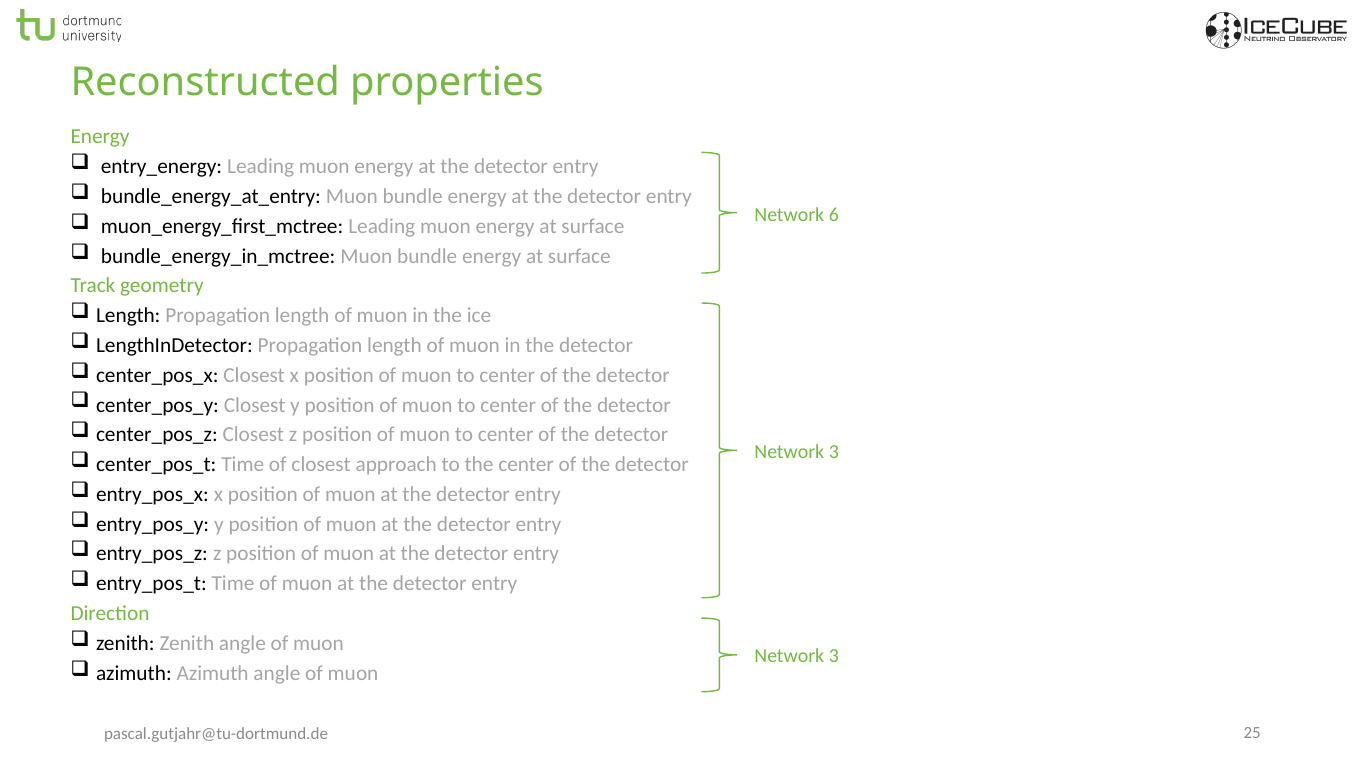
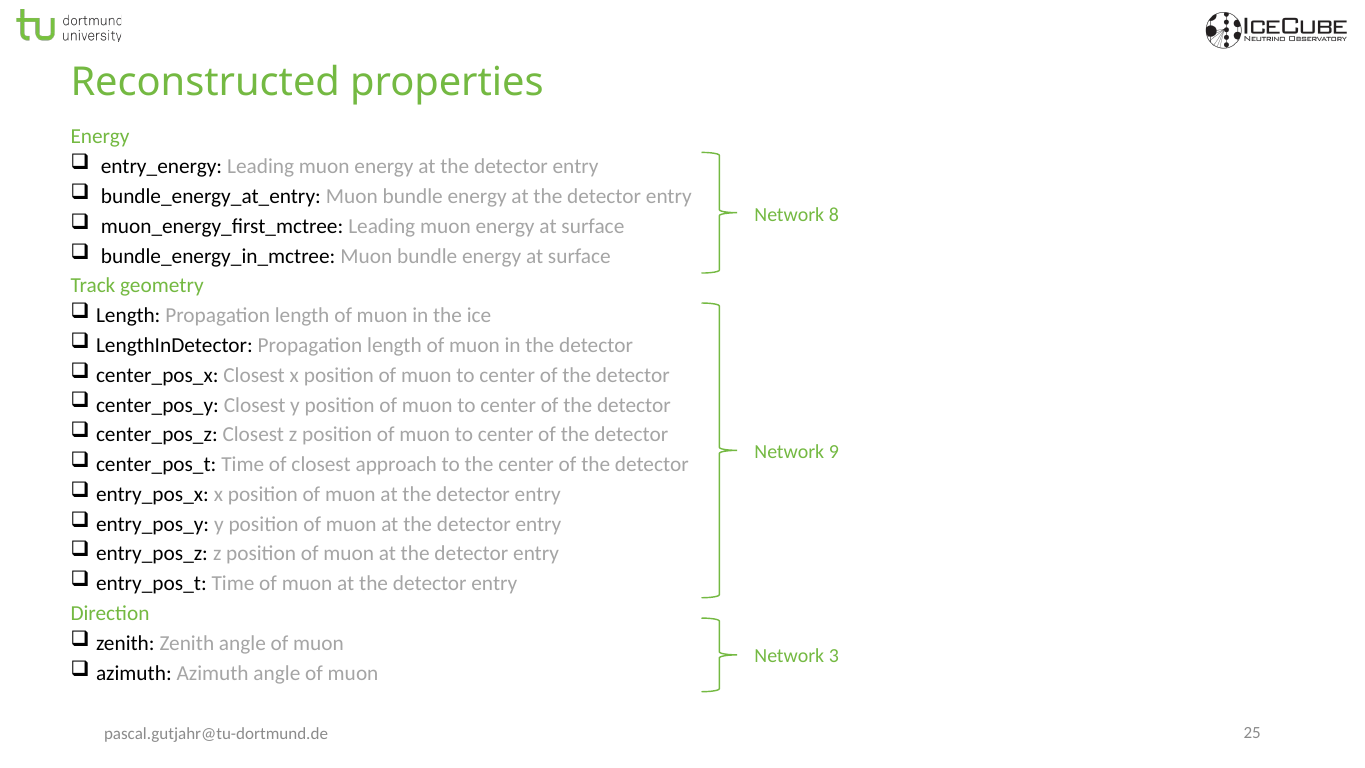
6: 6 -> 8
3 at (834, 451): 3 -> 9
